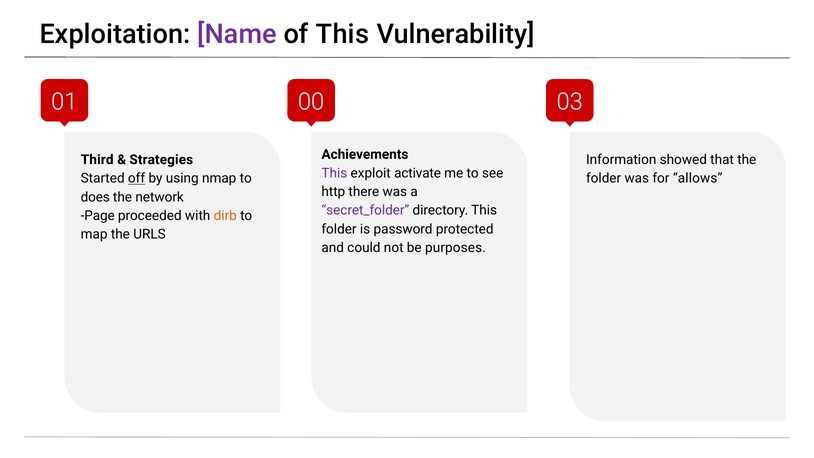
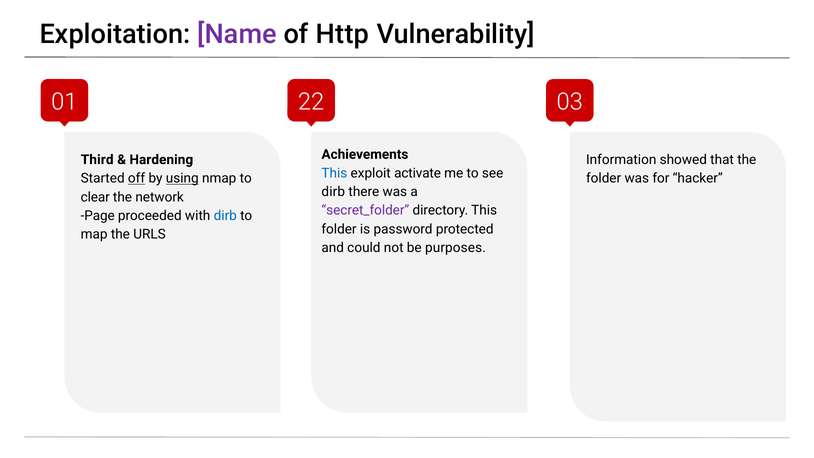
of This: This -> Http
00: 00 -> 22
Strategies: Strategies -> Hardening
This at (334, 173) colour: purple -> blue
using underline: none -> present
allows: allows -> hacker
http at (333, 192): http -> dirb
does: does -> clear
dirb at (225, 216) colour: orange -> blue
